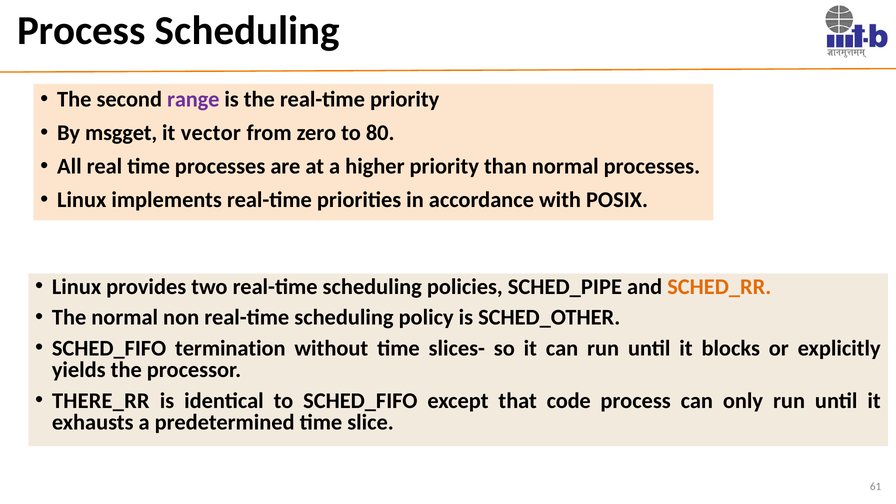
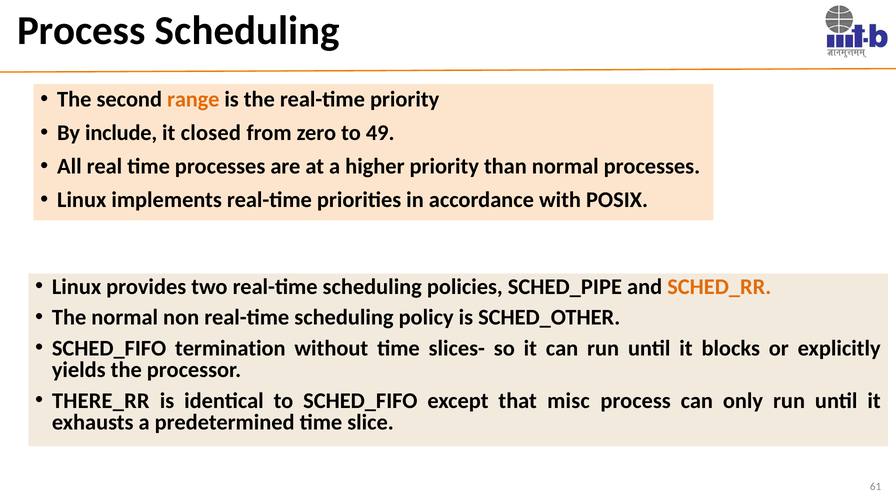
range colour: purple -> orange
msgget: msgget -> include
vector: vector -> closed
80: 80 -> 49
code: code -> misc
